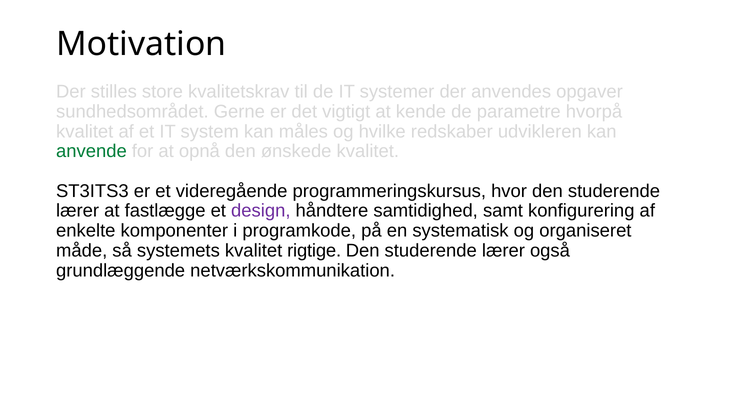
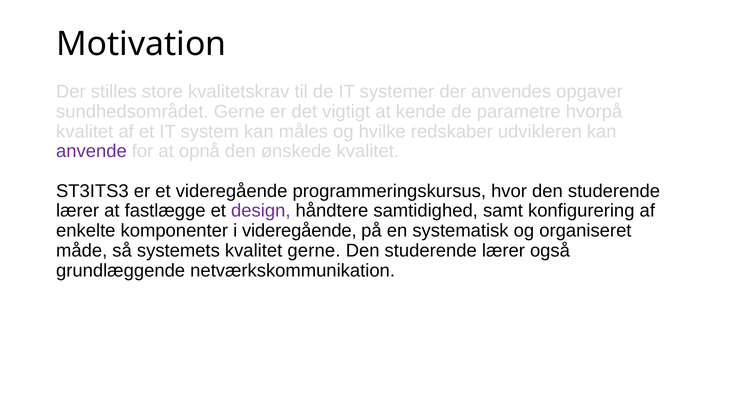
anvende colour: green -> purple
i programkode: programkode -> videregående
kvalitet rigtige: rigtige -> gerne
